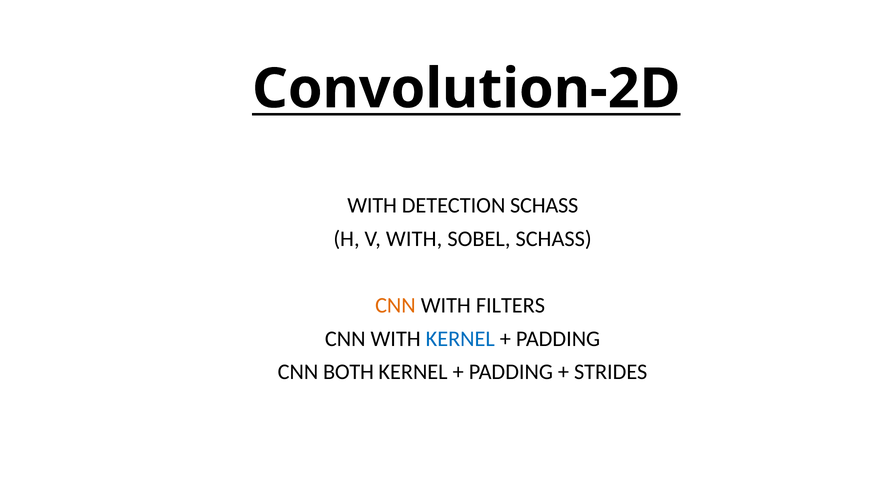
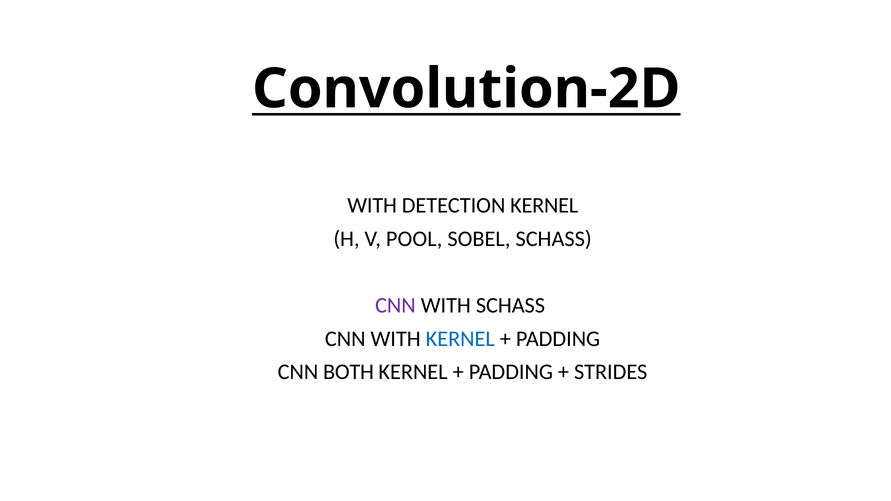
DETECTION SCHASS: SCHASS -> KERNEL
V WITH: WITH -> POOL
CNN at (395, 305) colour: orange -> purple
WITH FILTERS: FILTERS -> SCHASS
